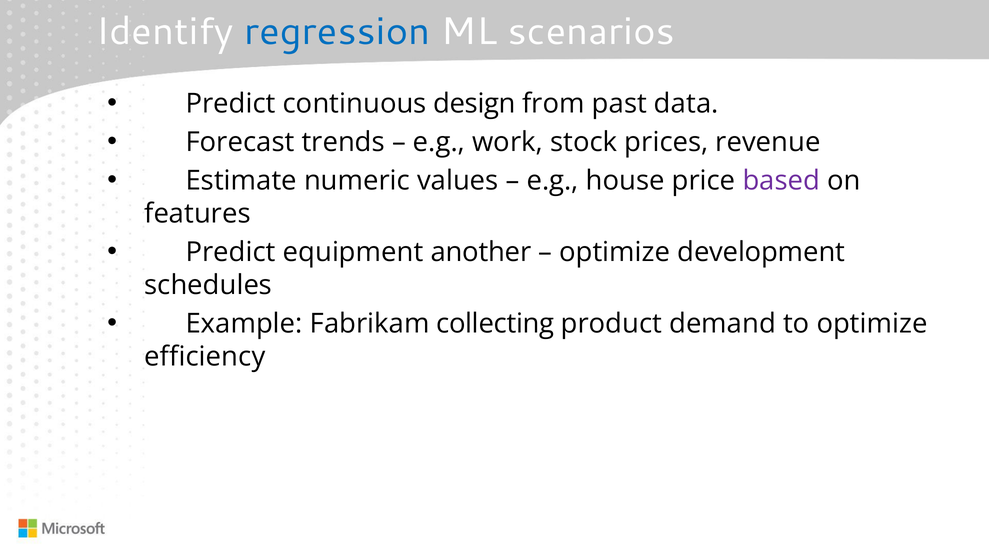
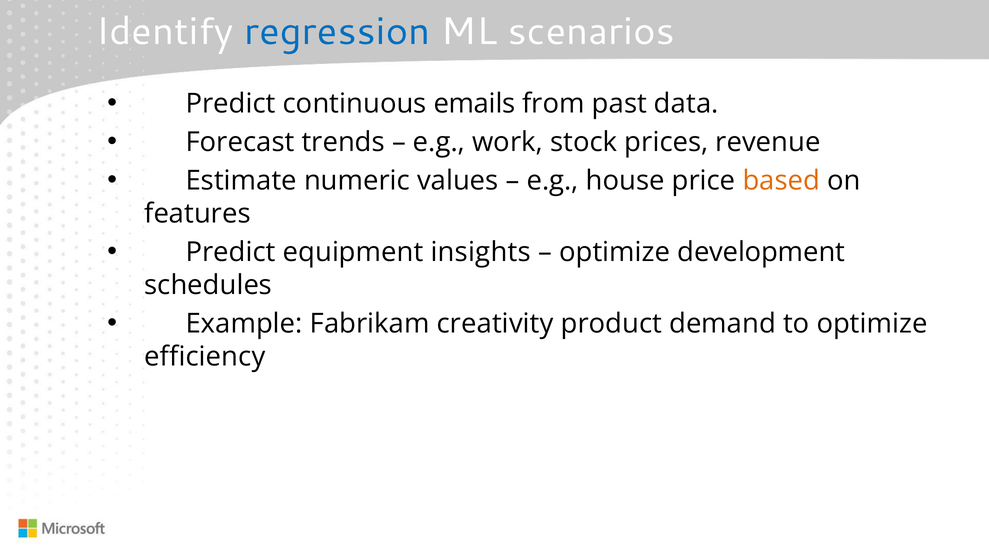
design: design -> emails
based colour: purple -> orange
another: another -> insights
collecting: collecting -> creativity
